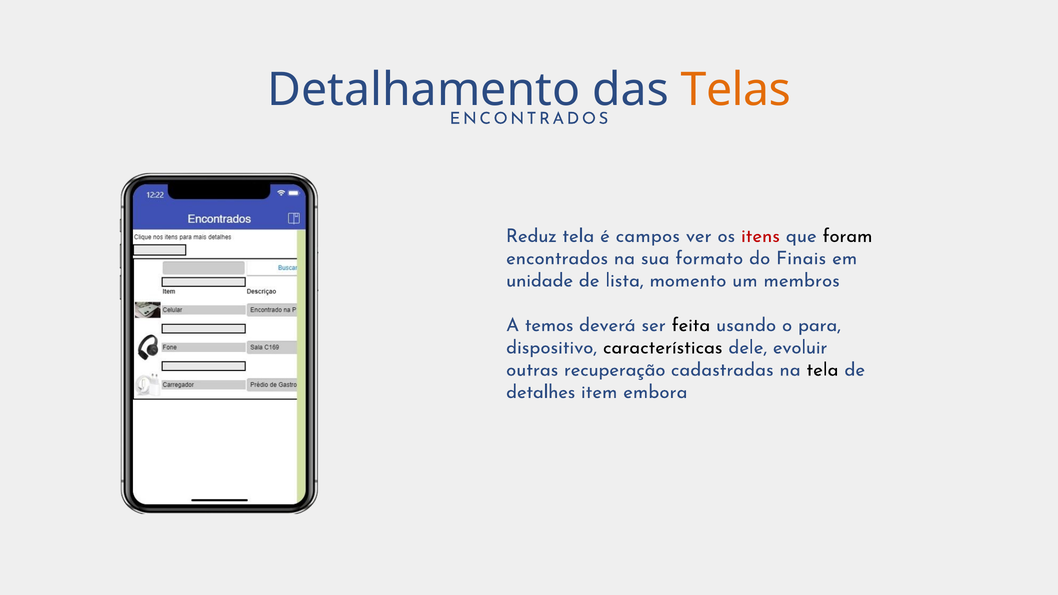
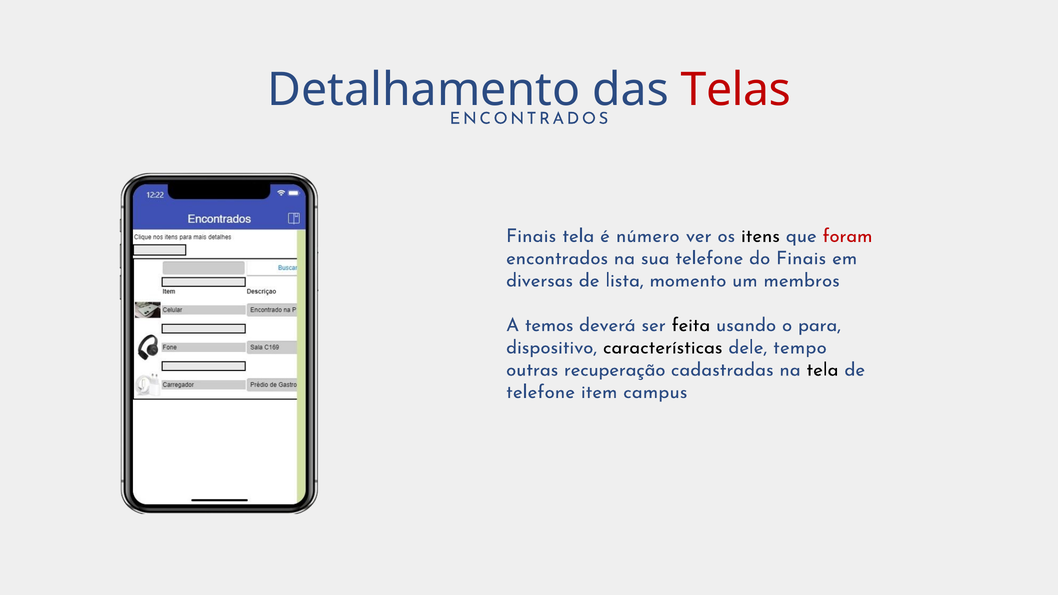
Telas colour: orange -> red
Reduz at (531, 236): Reduz -> Finais
campos: campos -> número
itens colour: red -> black
foram colour: black -> red
sua formato: formato -> telefone
unidade: unidade -> diversas
evoluir: evoluir -> tempo
detalhes at (541, 392): detalhes -> telefone
embora: embora -> campus
